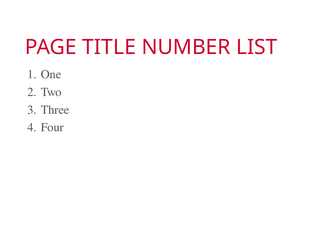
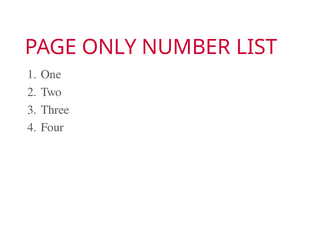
TITLE: TITLE -> ONLY
